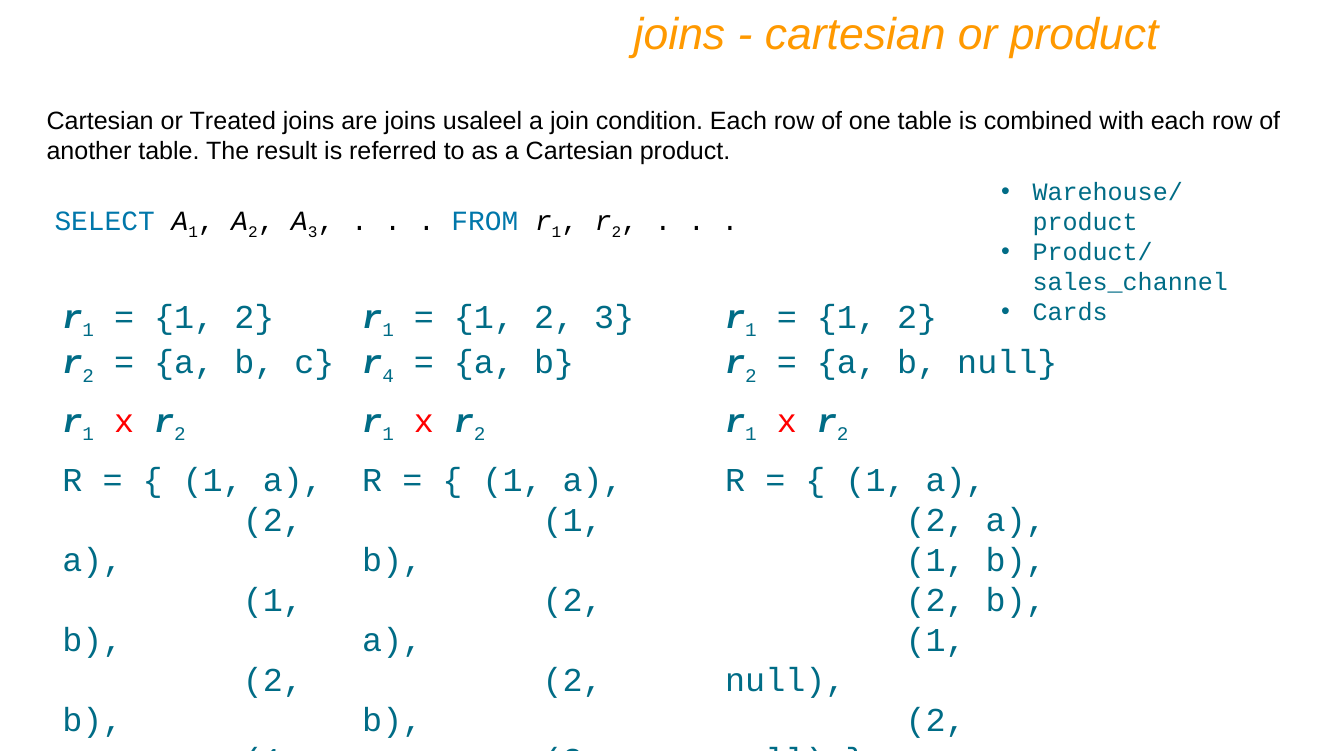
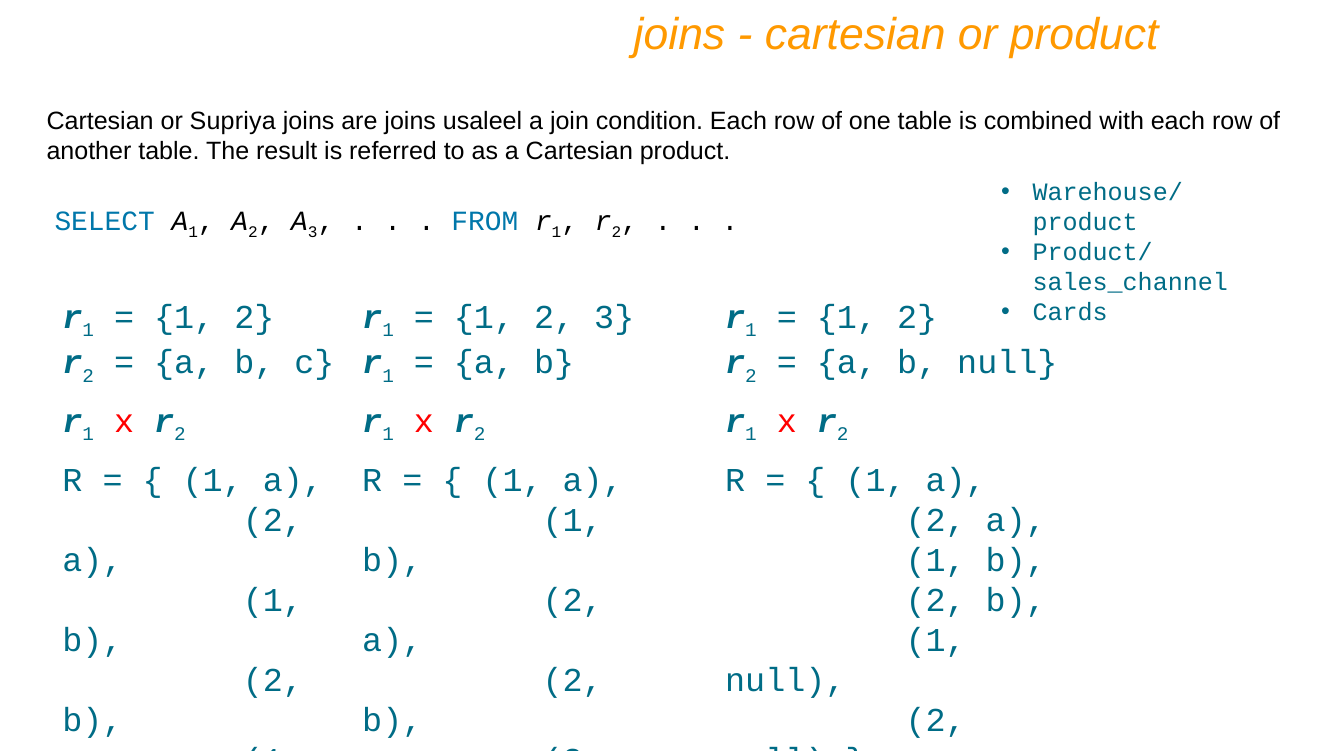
Treated: Treated -> Supriya
4 at (388, 376): 4 -> 1
